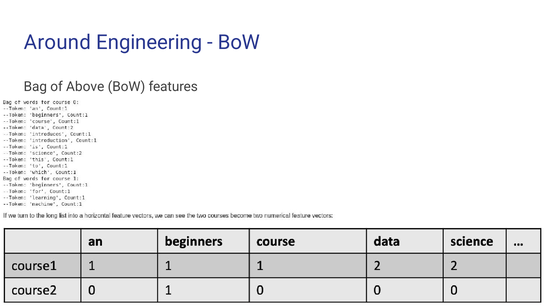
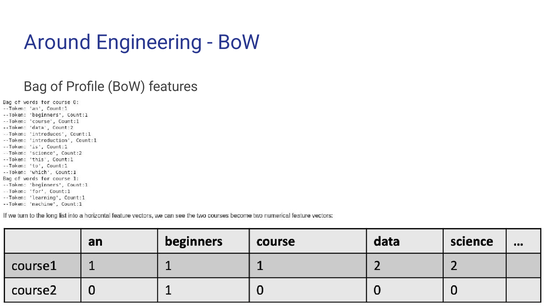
Above: Above -> Proﬁle
